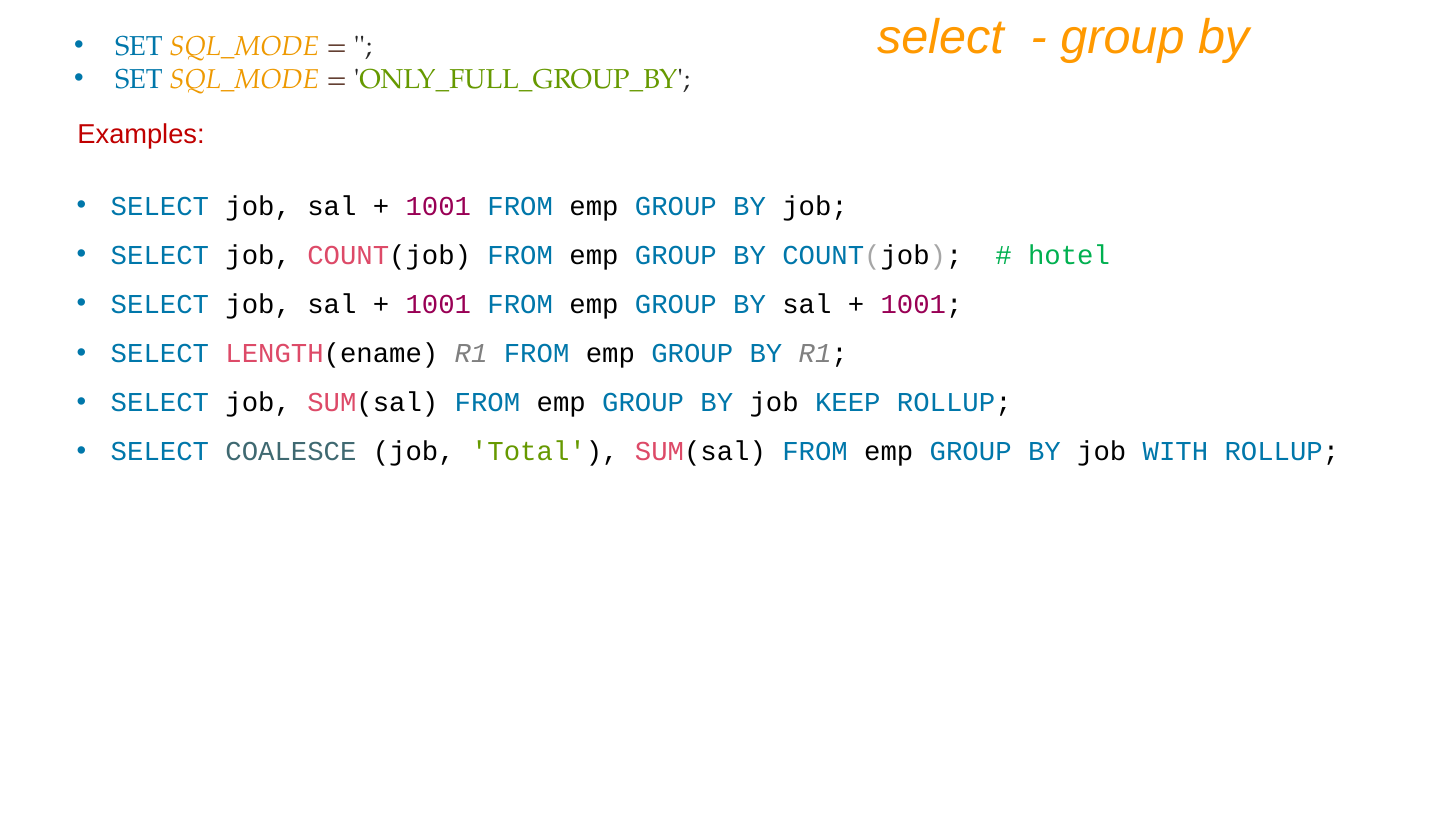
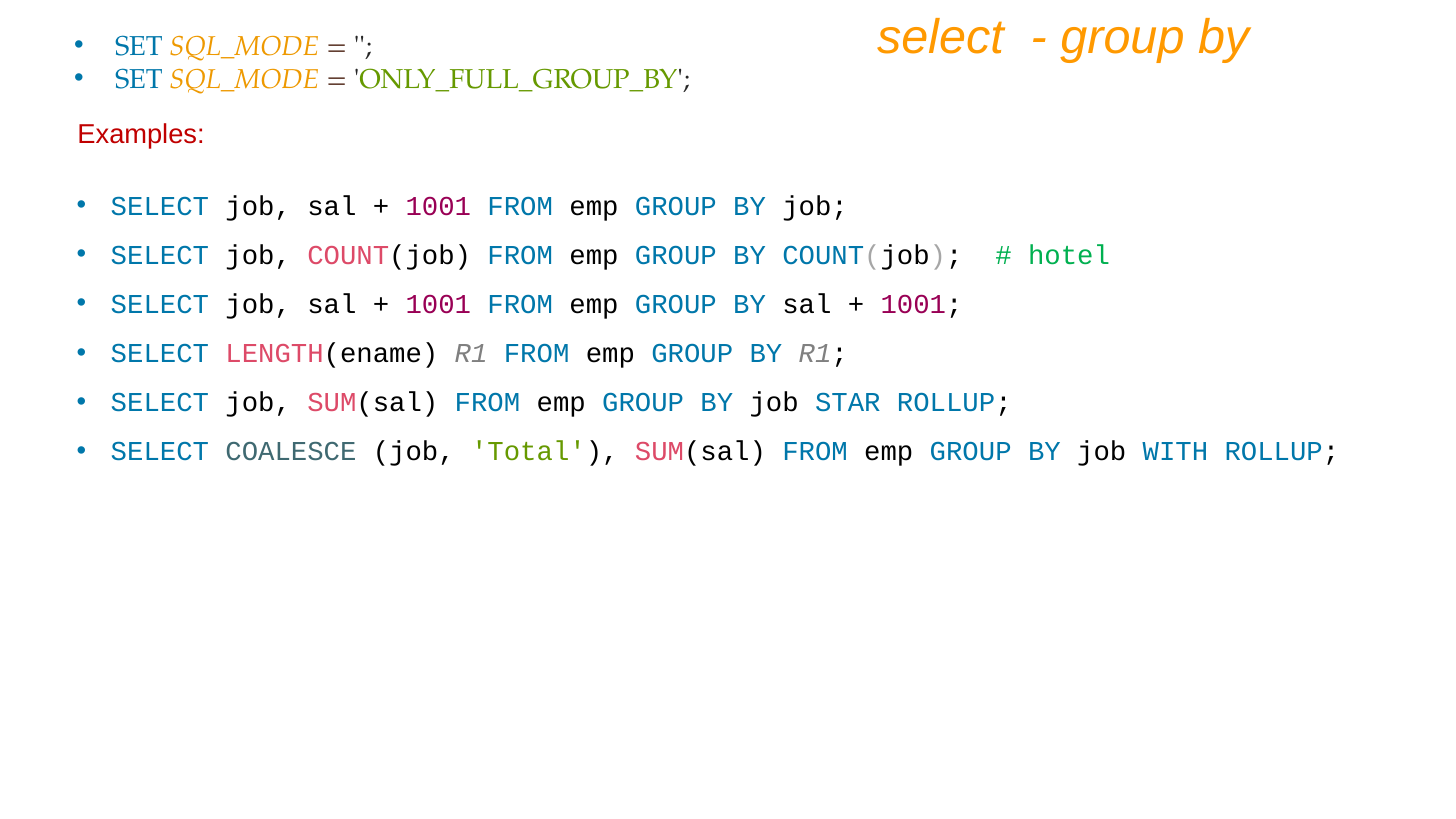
KEEP: KEEP -> STAR
